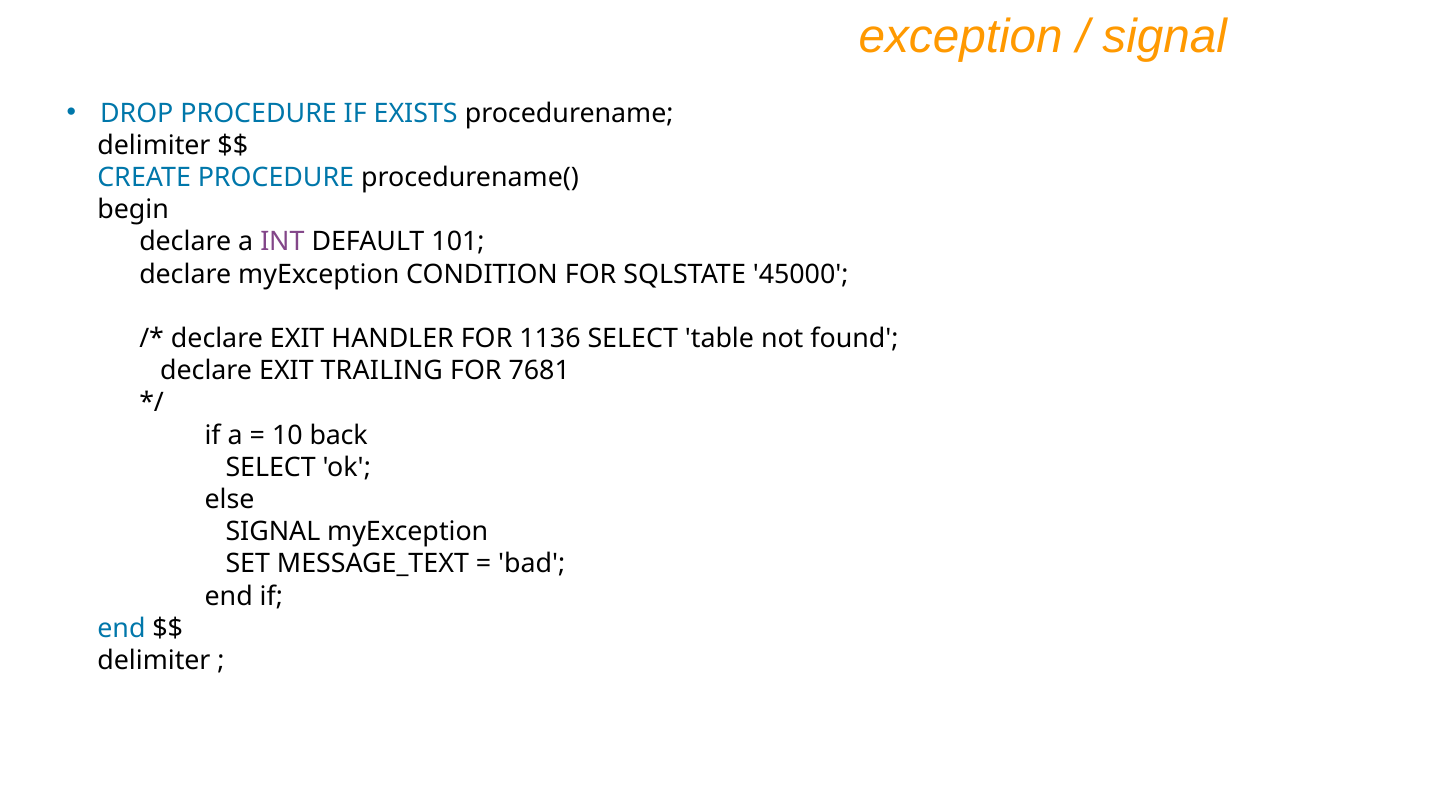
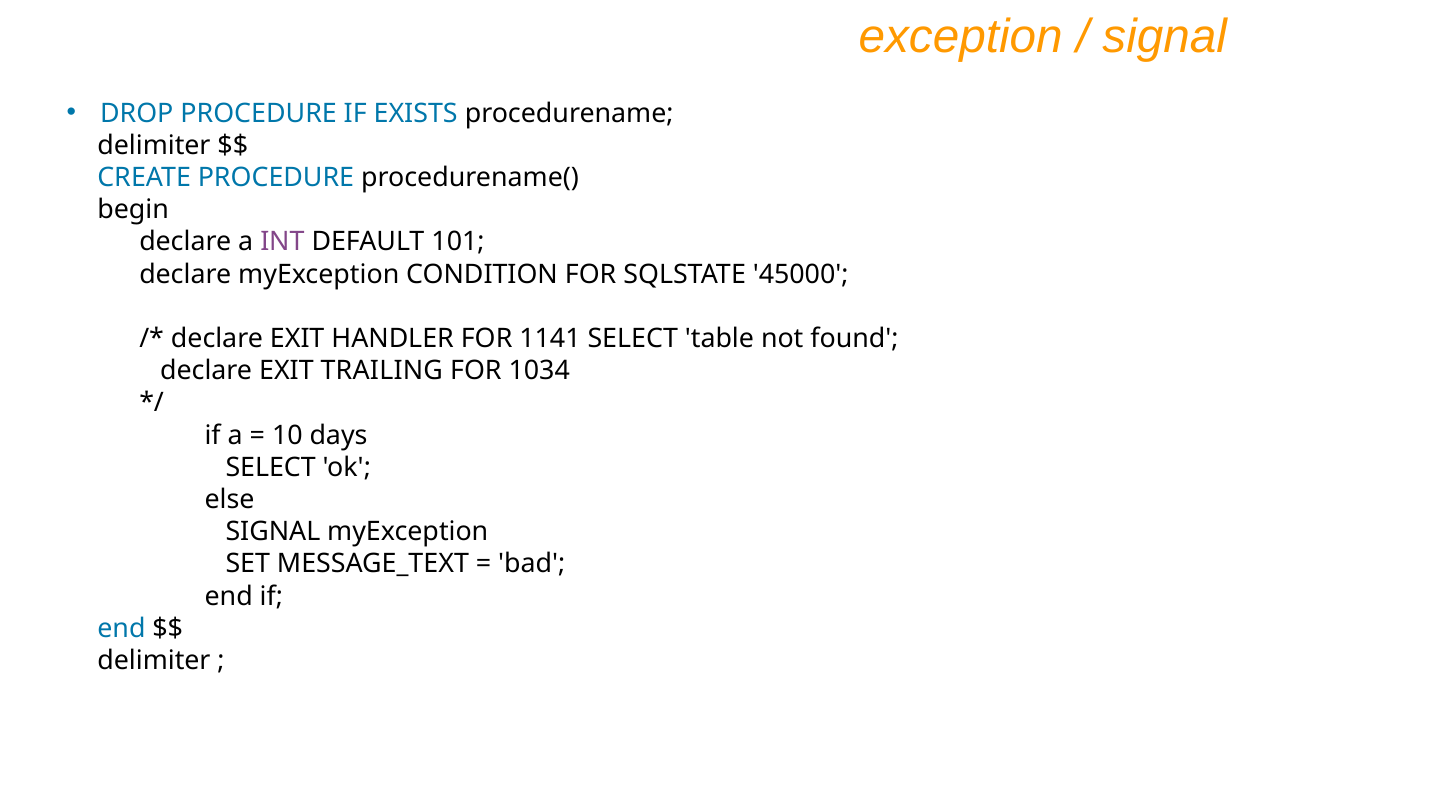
1136: 1136 -> 1141
7681: 7681 -> 1034
back: back -> days
